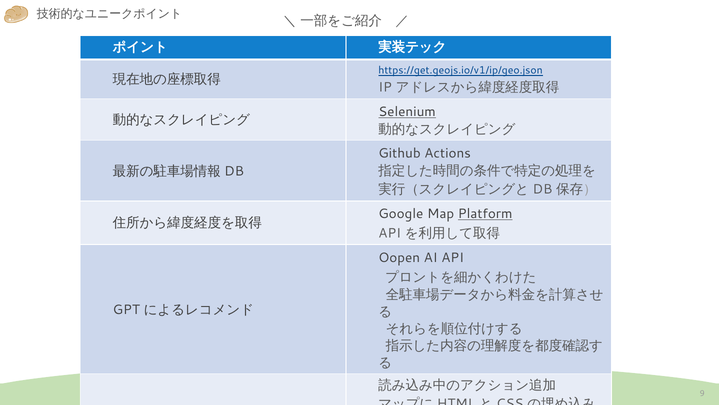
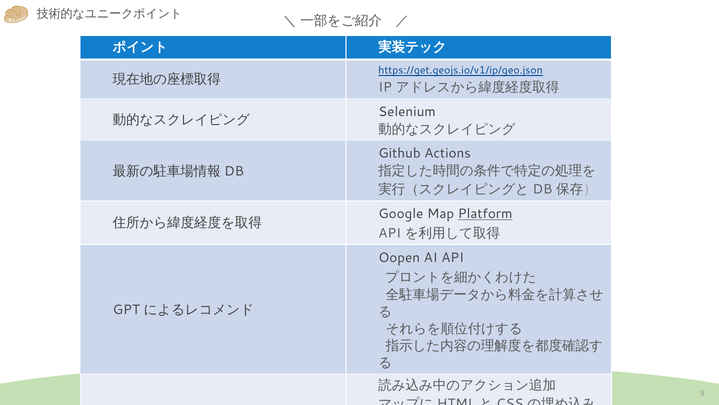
Selenium underline: present -> none
